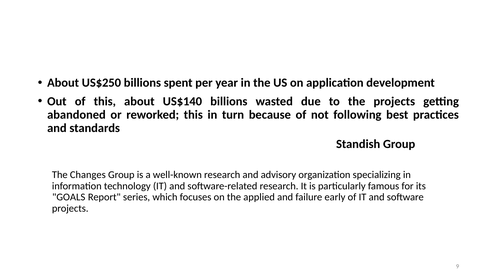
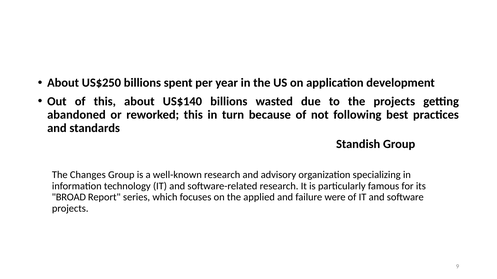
GOALS: GOALS -> BROAD
early: early -> were
